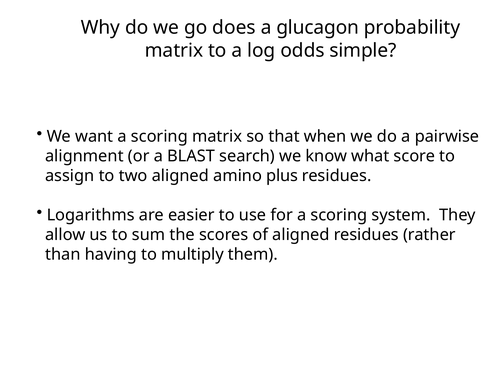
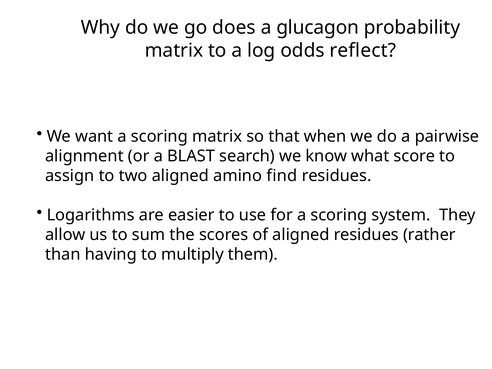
simple: simple -> reflect
plus: plus -> find
